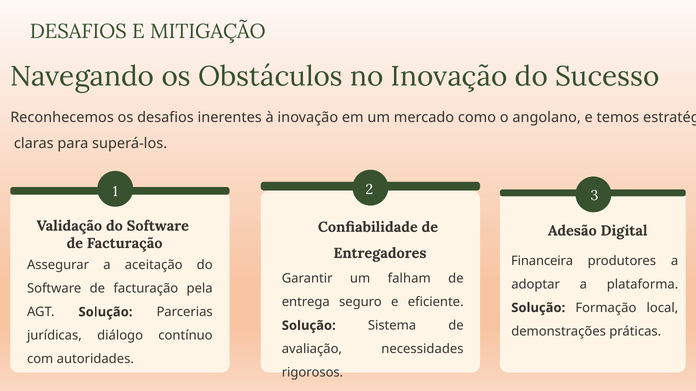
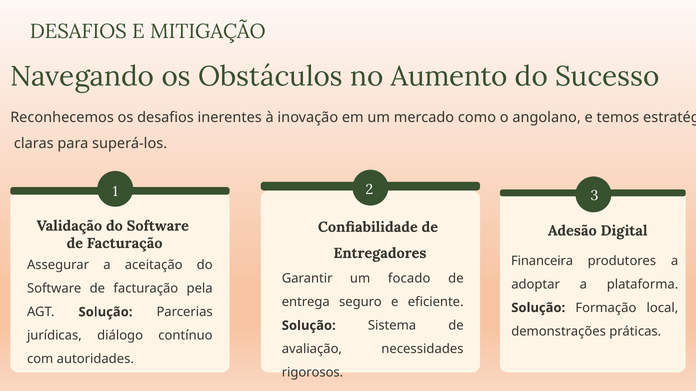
no Inovação: Inovação -> Aumento
falham: falham -> focado
